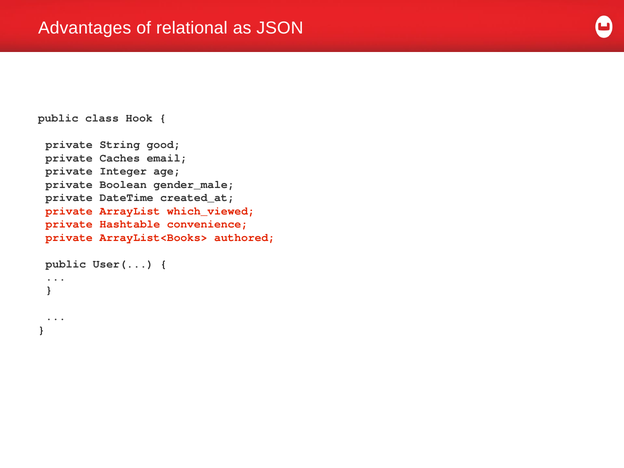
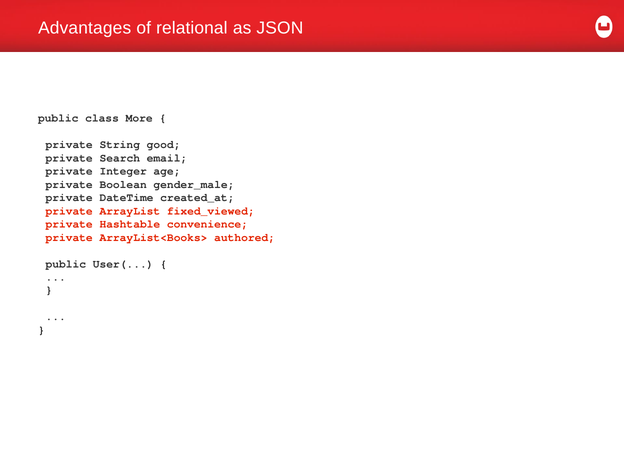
Hook: Hook -> More
Caches: Caches -> Search
which_viewed: which_viewed -> fixed_viewed
